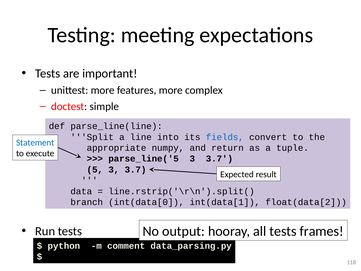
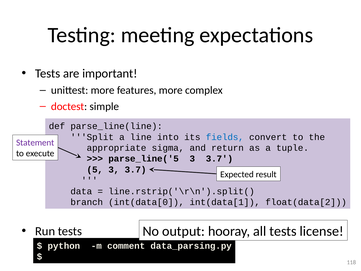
Statement colour: blue -> purple
numpy: numpy -> sigma
frames: frames -> license
